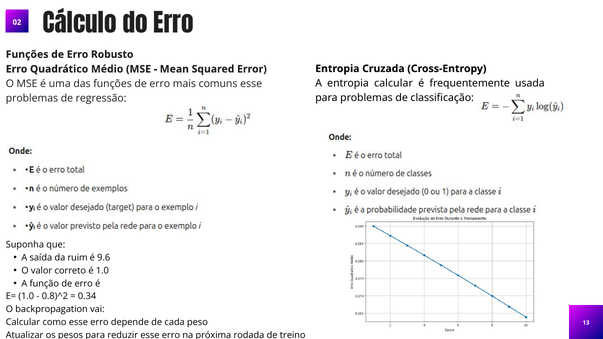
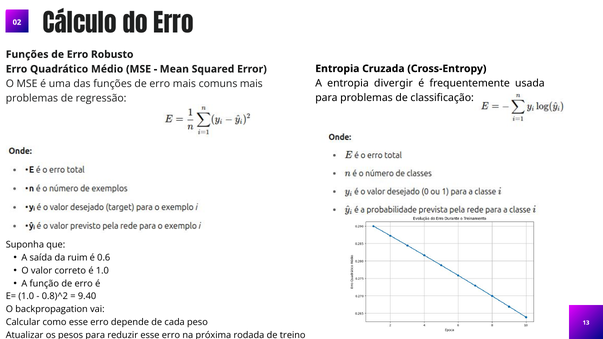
comuns esse: esse -> mais
entropia calcular: calcular -> divergir
9.6: 9.6 -> 0.6
0.34: 0.34 -> 9.40
